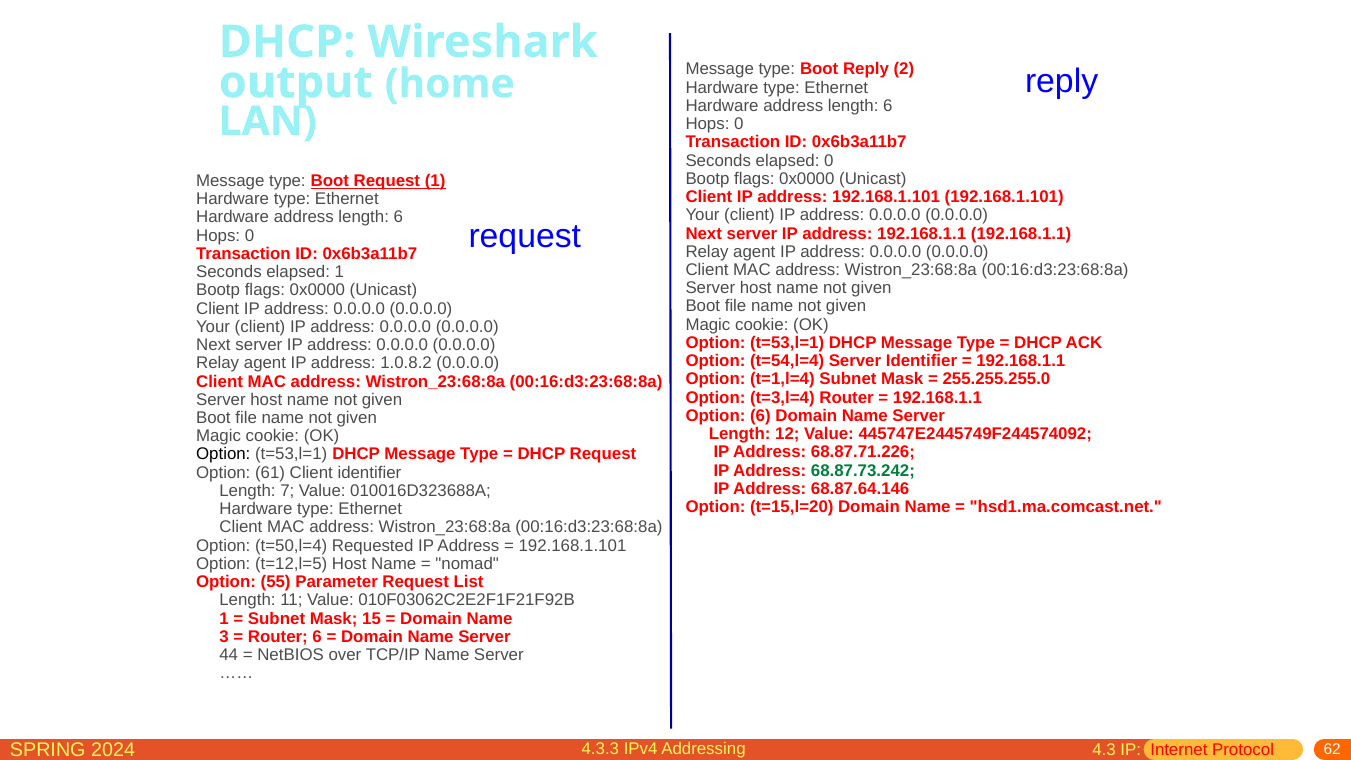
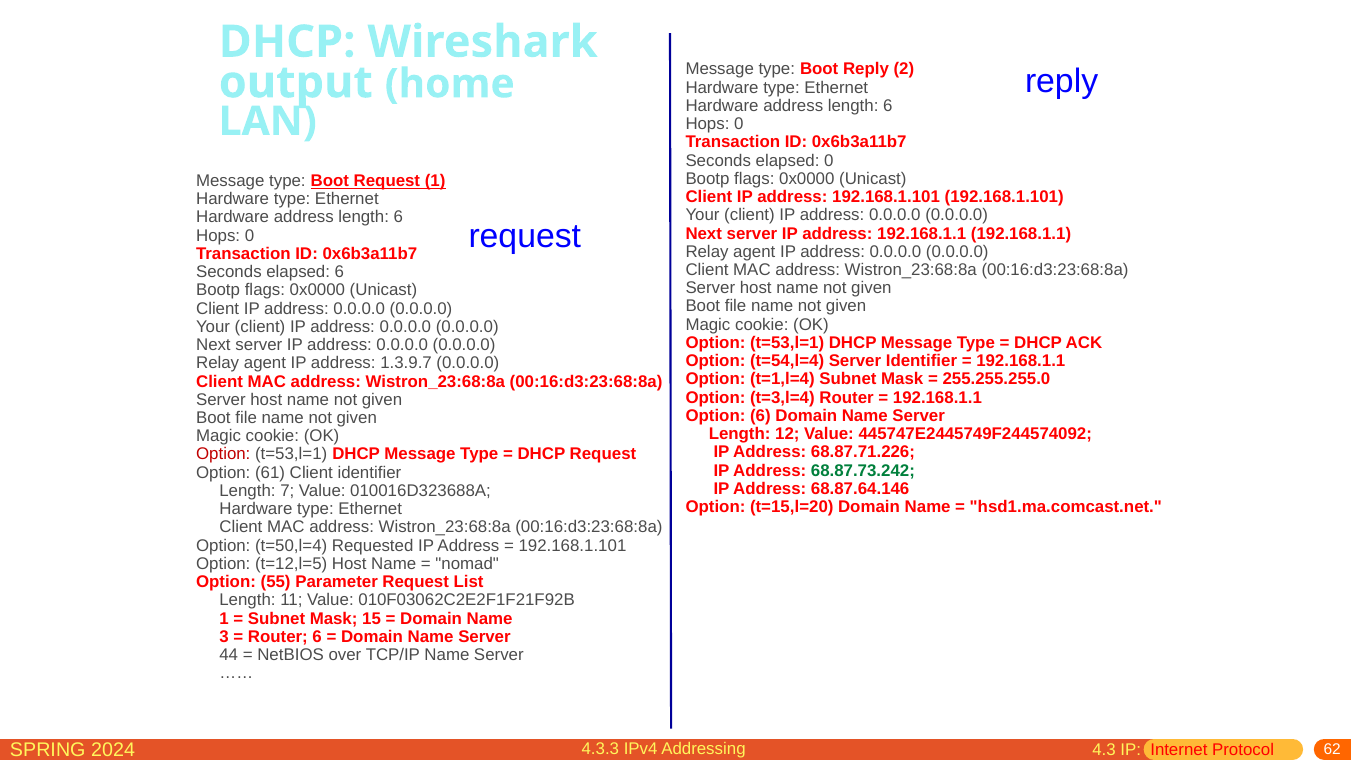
elapsed 1: 1 -> 6
1.0.8.2: 1.0.8.2 -> 1.3.9.7
Option at (223, 454) colour: black -> red
